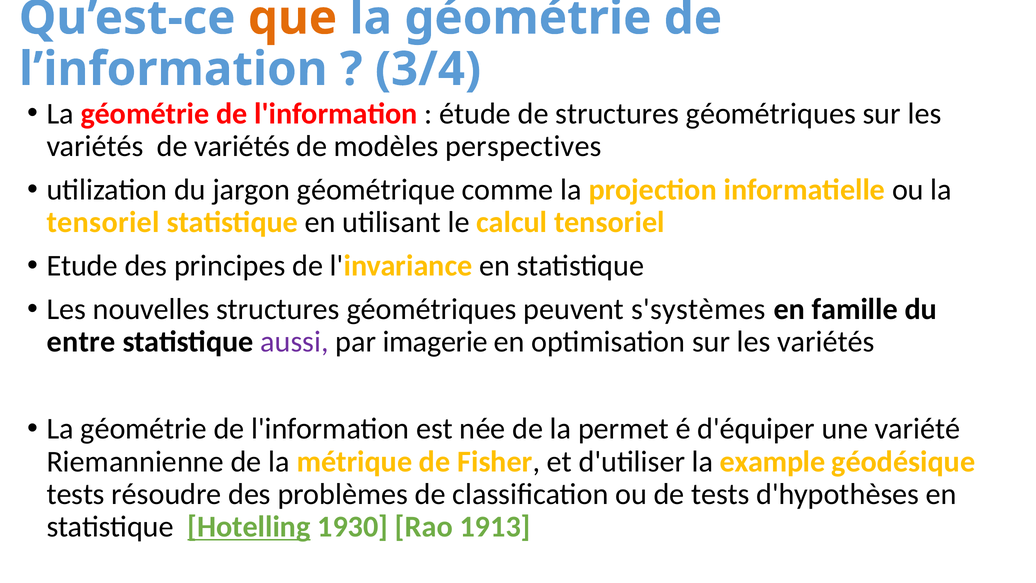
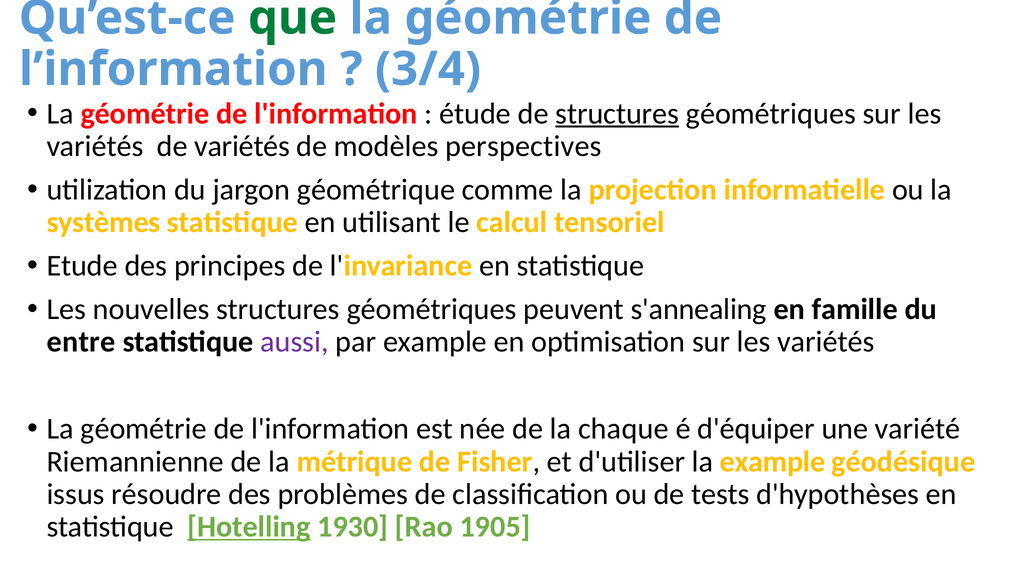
que colour: orange -> green
structures at (617, 114) underline: none -> present
tensoriel at (103, 222): tensoriel -> systèmes
s'systèmes: s'systèmes -> s'annealing
par imagerie: imagerie -> example
permet: permet -> chaque
tests at (76, 494): tests -> issus
1913: 1913 -> 1905
